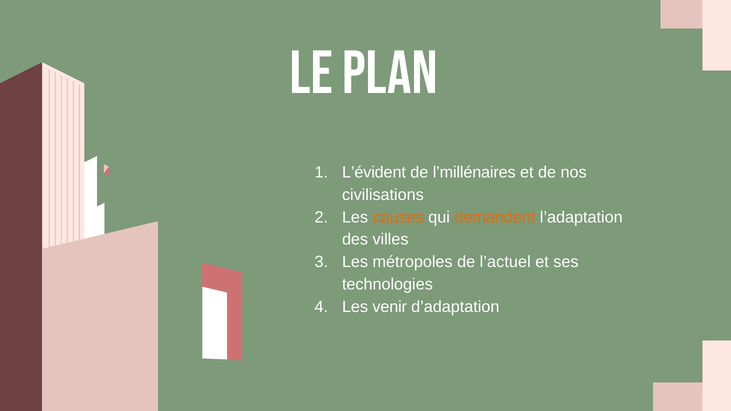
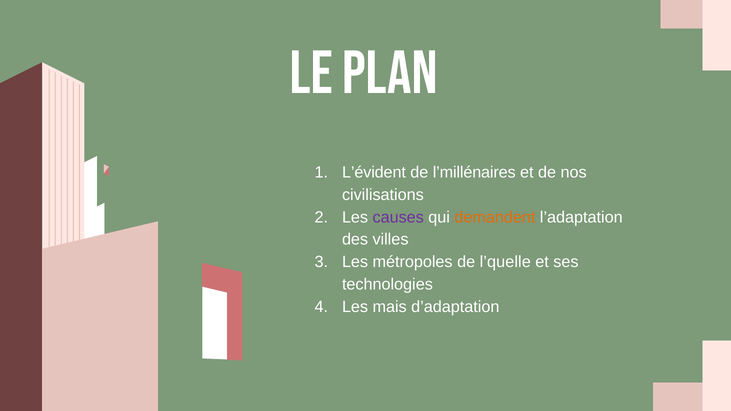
causes colour: orange -> purple
l’actuel: l’actuel -> l’quelle
venir: venir -> mais
